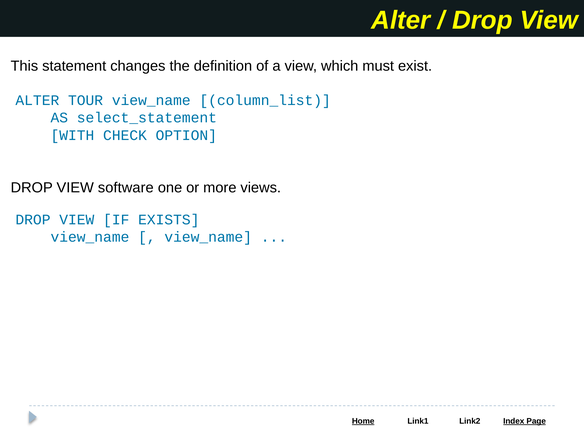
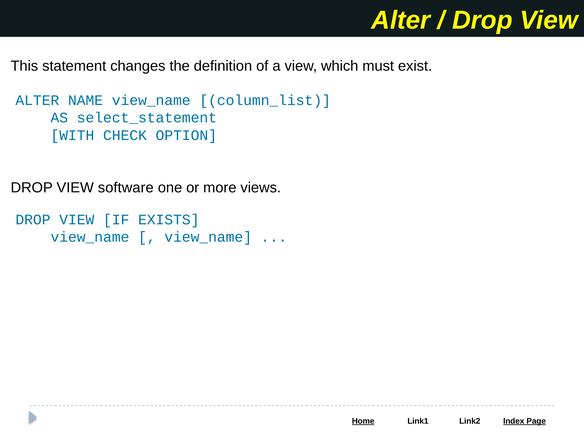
TOUR: TOUR -> NAME
